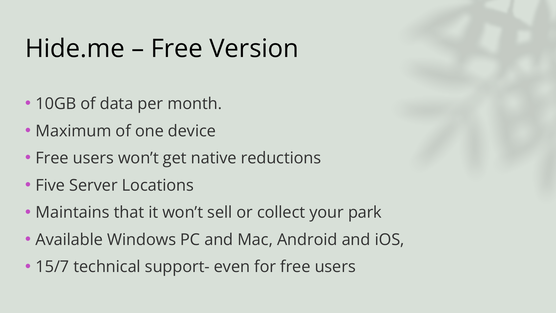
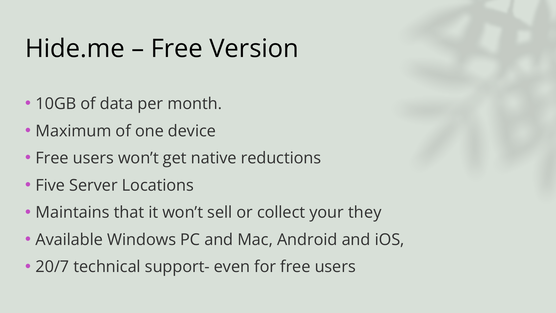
park: park -> they
15/7: 15/7 -> 20/7
